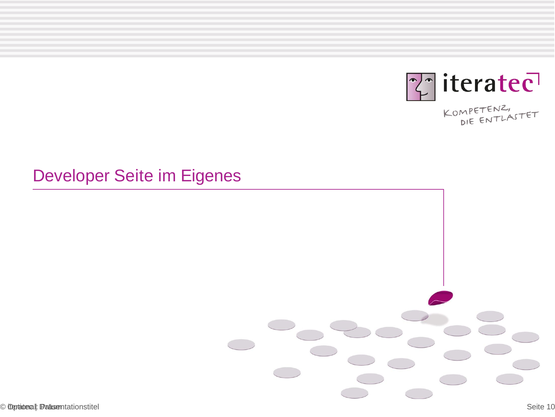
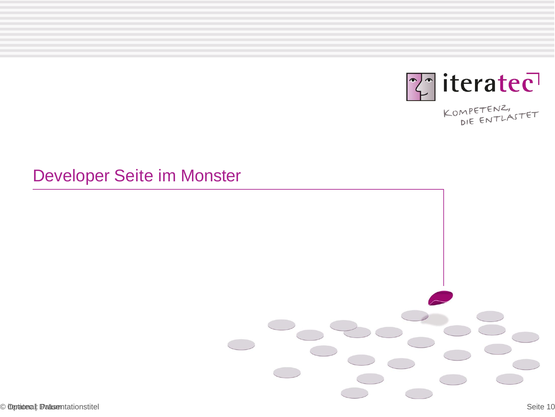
Eigenes: Eigenes -> Monster
